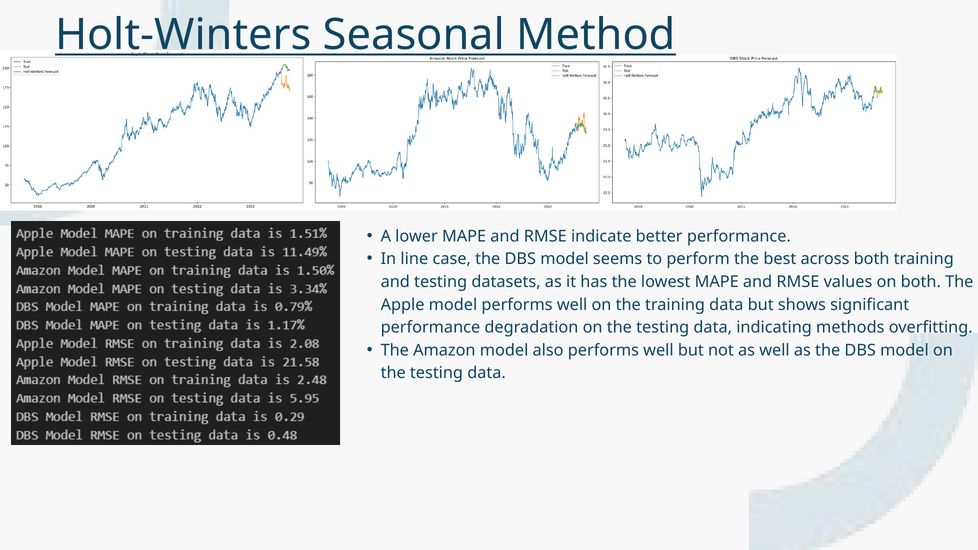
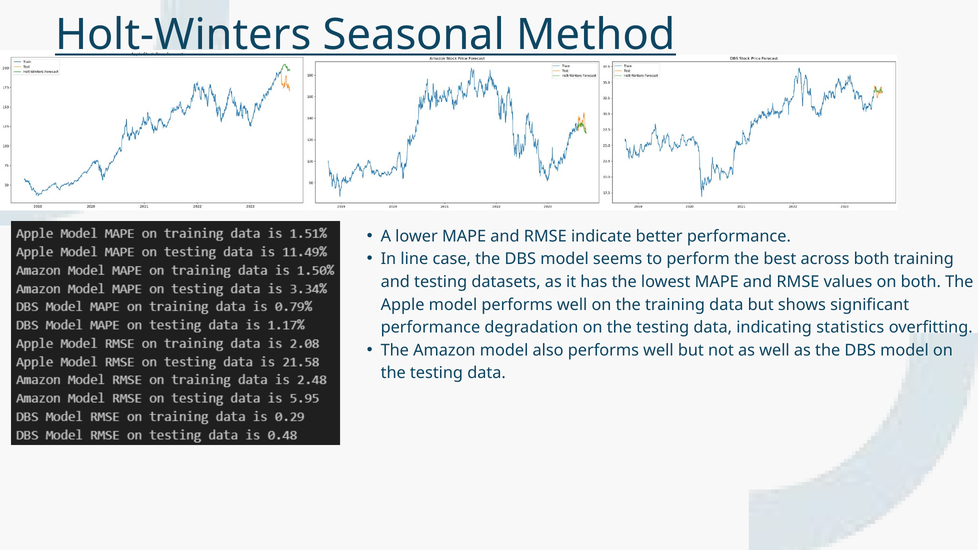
methods: methods -> statistics
